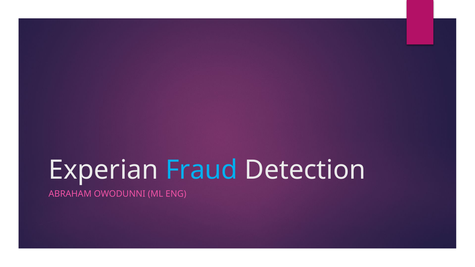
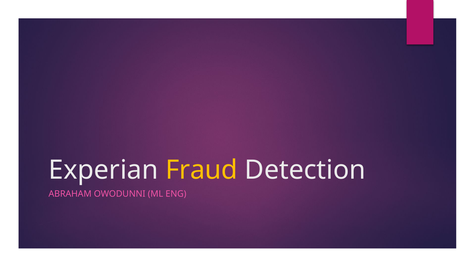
Fraud colour: light blue -> yellow
